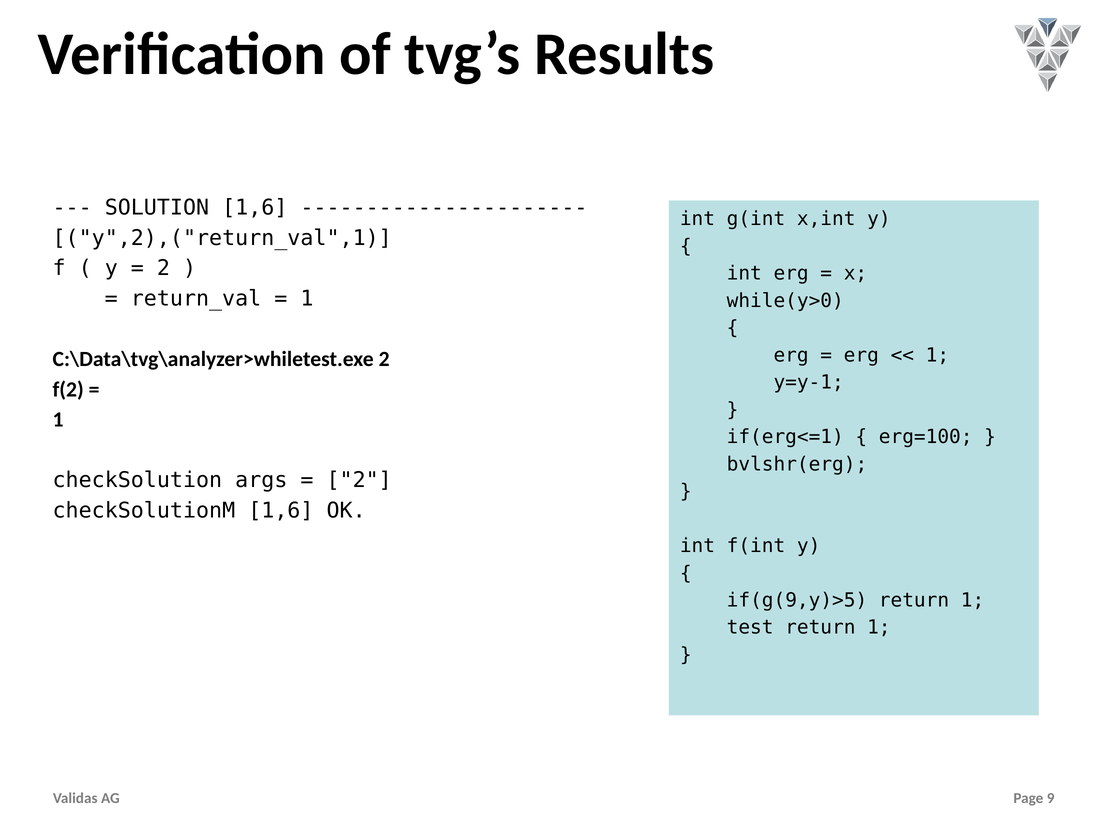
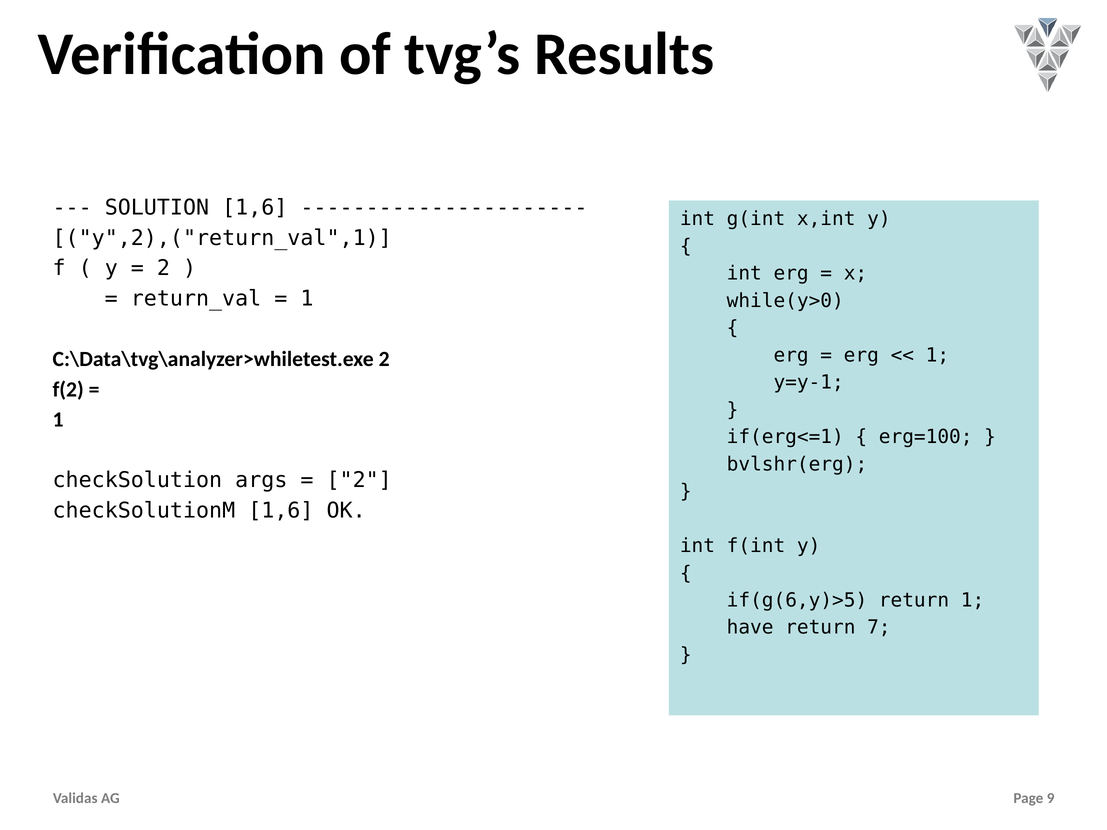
if(g(9,y)>5: if(g(9,y)>5 -> if(g(6,y)>5
test: test -> have
1 at (879, 628): 1 -> 7
